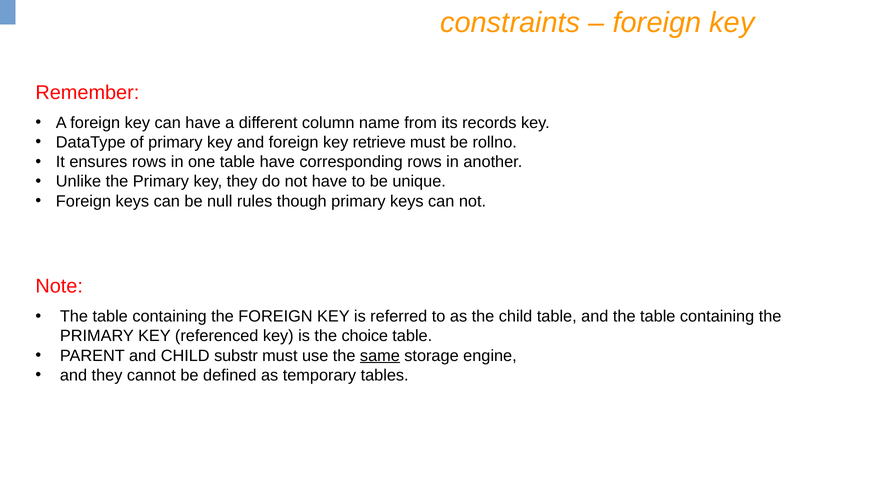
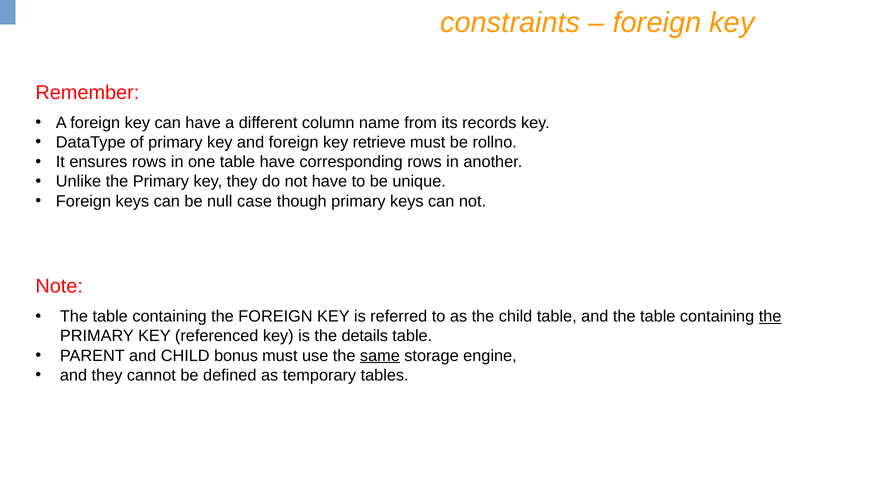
rules: rules -> case
the at (770, 317) underline: none -> present
choice: choice -> details
substr: substr -> bonus
